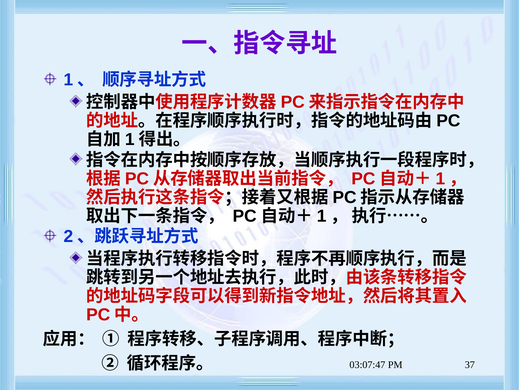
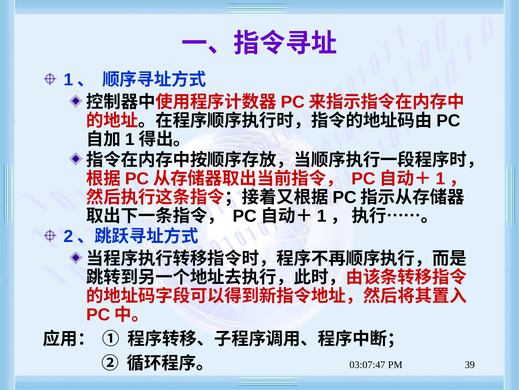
37: 37 -> 39
